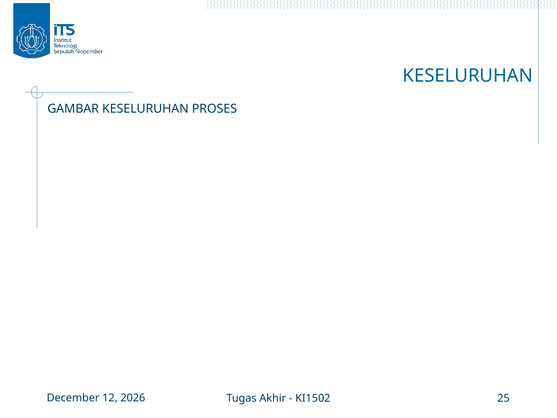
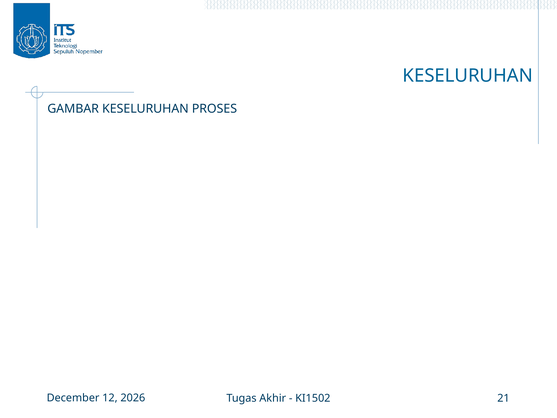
25: 25 -> 21
